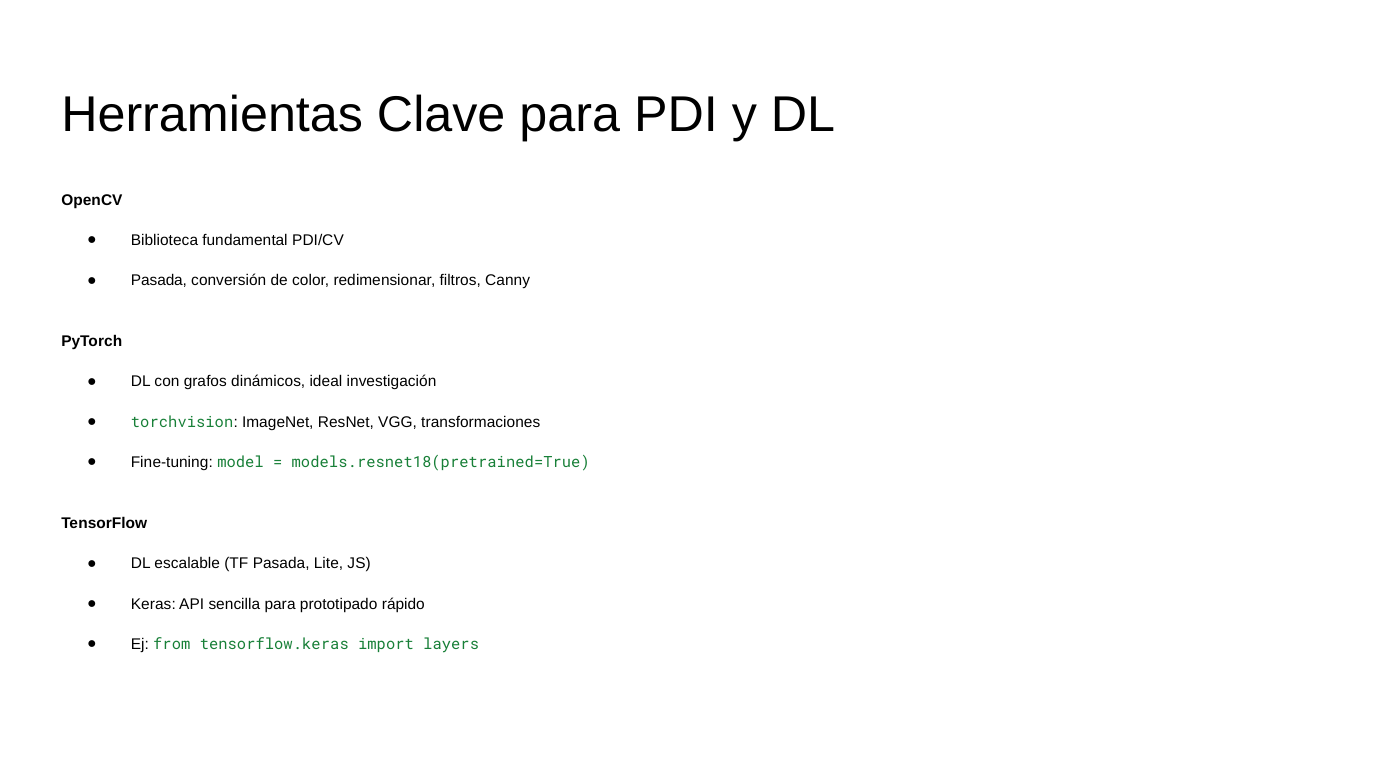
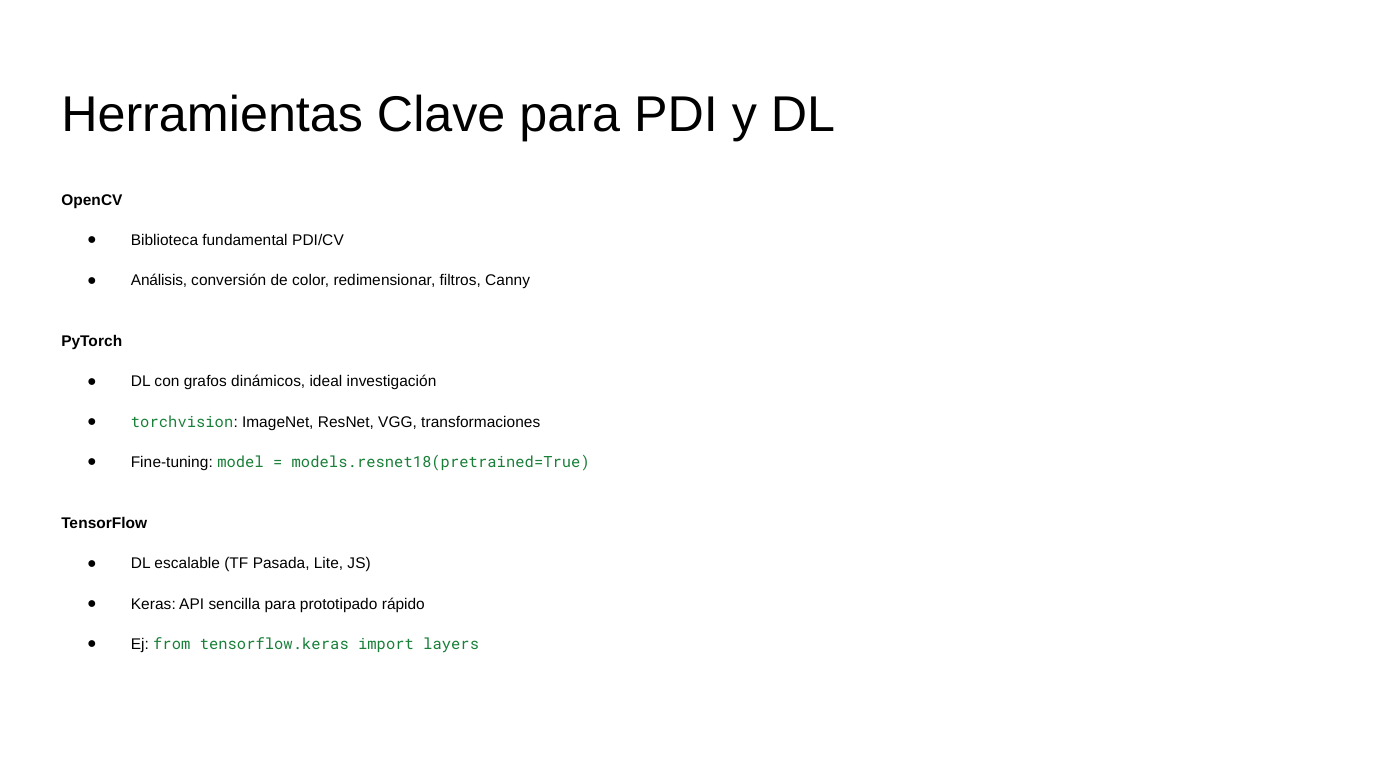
Pasada at (159, 281): Pasada -> Análisis
